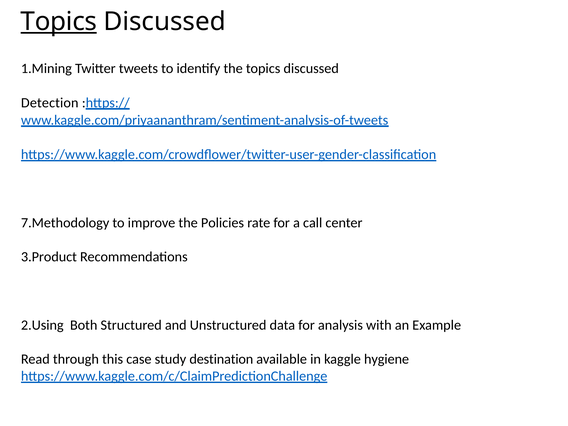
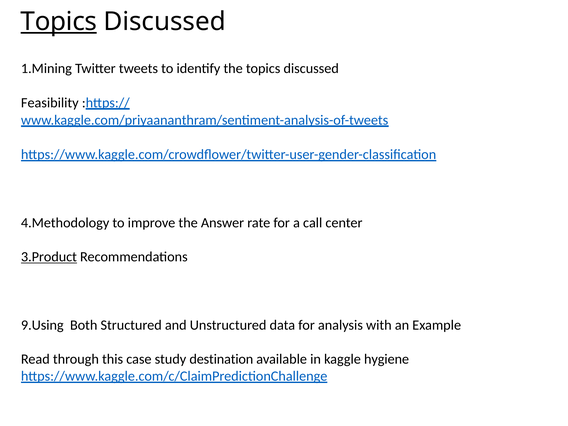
Detection: Detection -> Feasibility
7.Methodology: 7.Methodology -> 4.Methodology
Policies: Policies -> Answer
3.Product underline: none -> present
2.Using: 2.Using -> 9.Using
